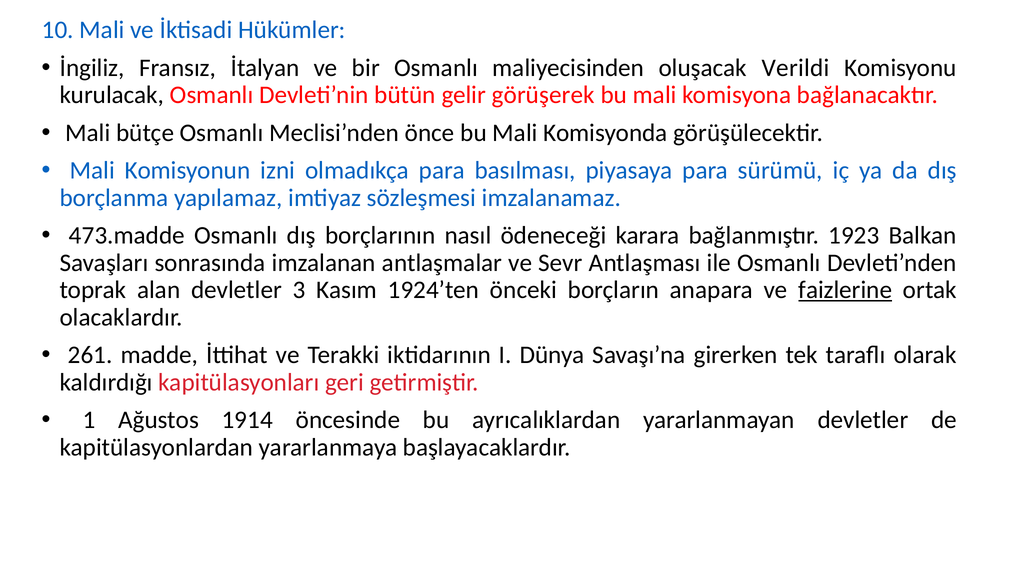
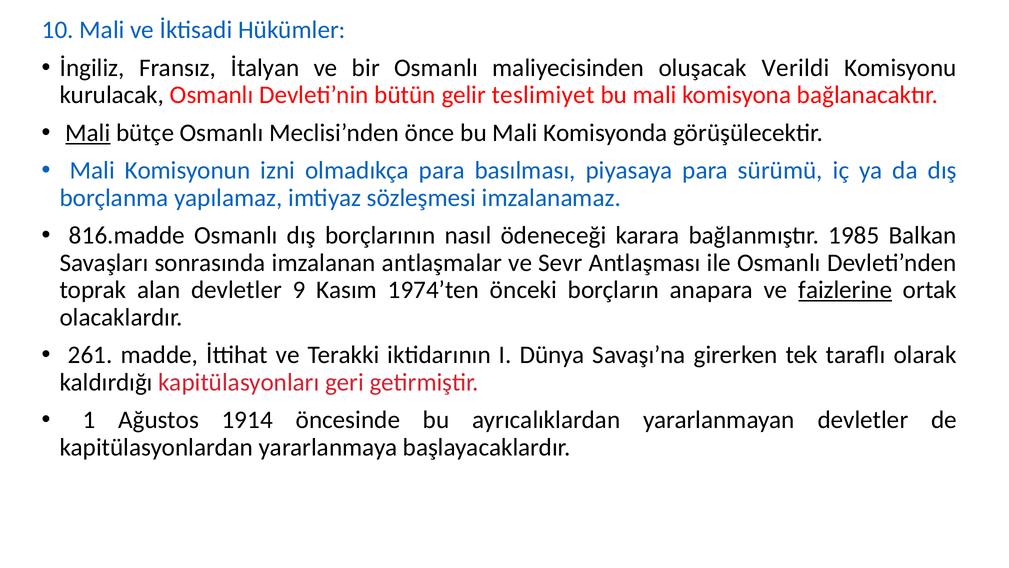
görüşerek: görüşerek -> teslimiyet
Mali at (88, 133) underline: none -> present
473.madde: 473.madde -> 816.madde
1923: 1923 -> 1985
3: 3 -> 9
1924’ten: 1924’ten -> 1974’ten
